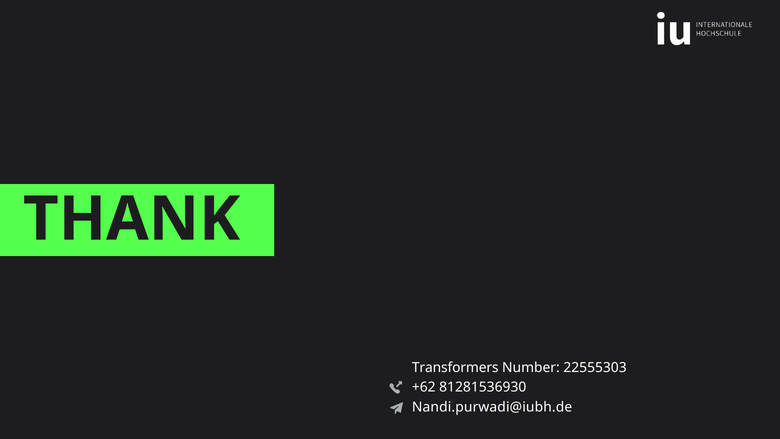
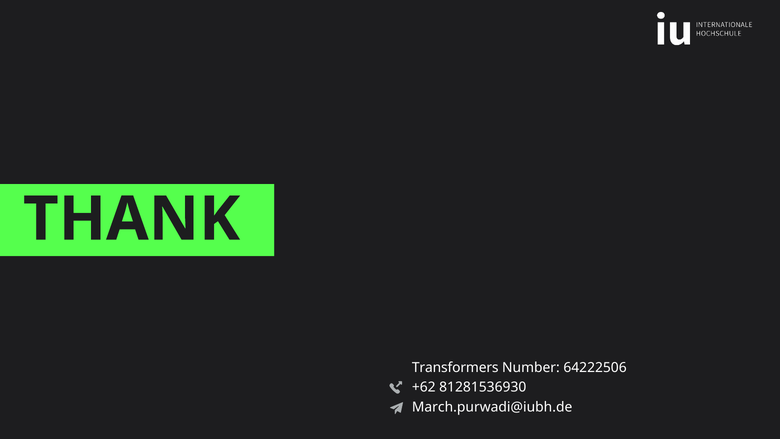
22555303: 22555303 -> 64222506
Nandi.purwadi@iubh.de: Nandi.purwadi@iubh.de -> March.purwadi@iubh.de
